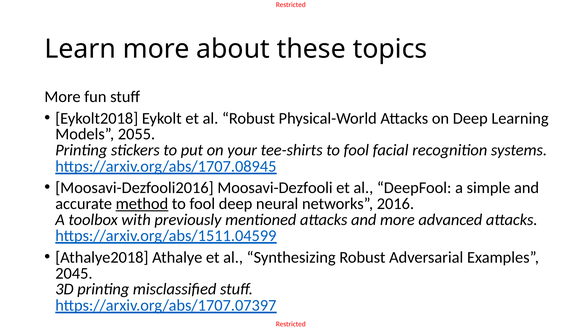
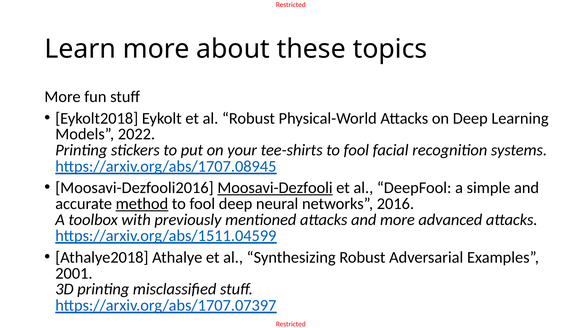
2055: 2055 -> 2022
Moosavi-Dezfooli underline: none -> present
2045: 2045 -> 2001
